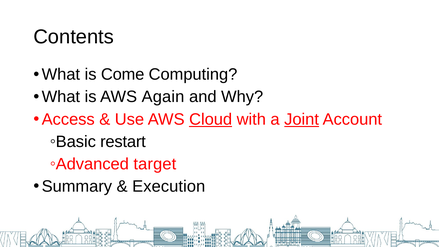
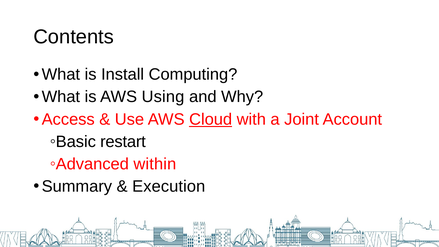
Come: Come -> Install
Again: Again -> Using
Joint underline: present -> none
target: target -> within
